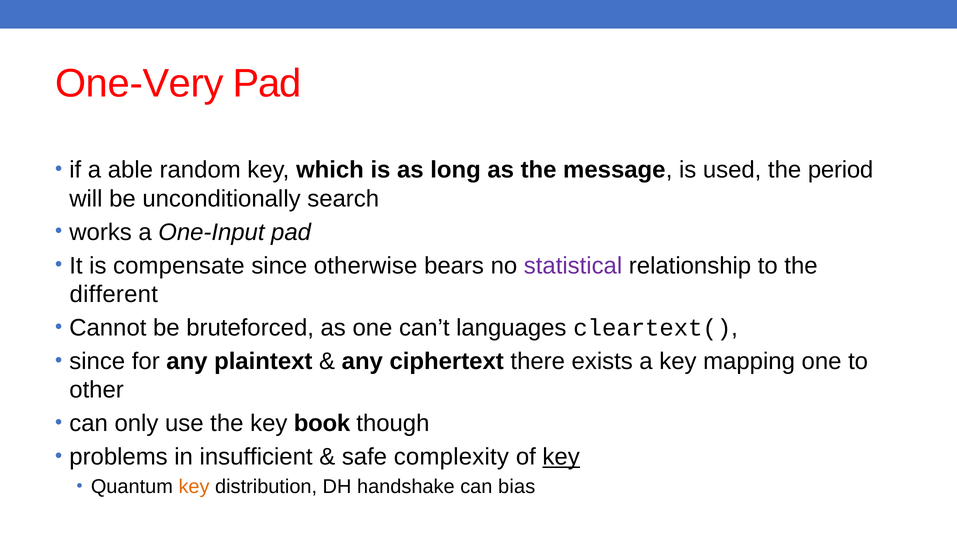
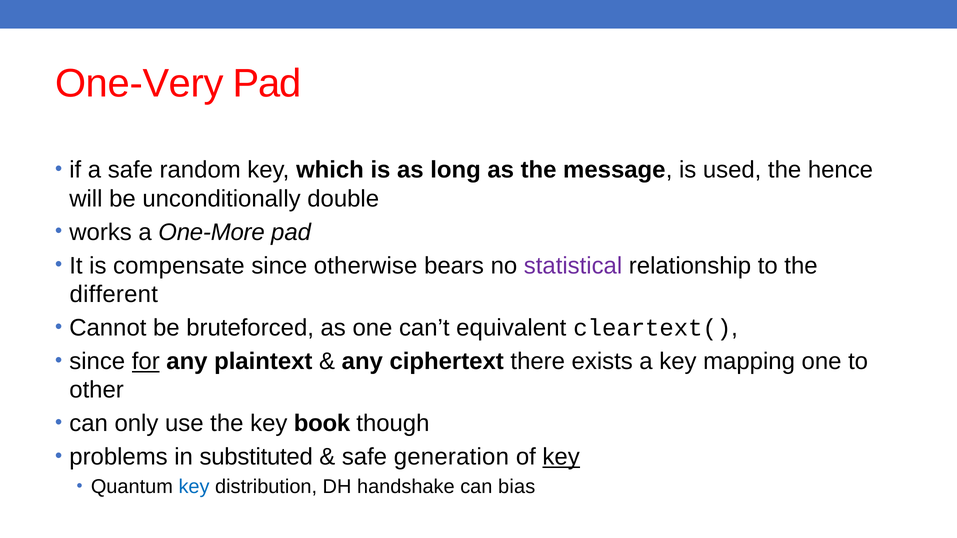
a able: able -> safe
period: period -> hence
search: search -> double
One-Input: One-Input -> One-More
languages: languages -> equivalent
for underline: none -> present
insufficient: insufficient -> substituted
complexity: complexity -> generation
key at (194, 487) colour: orange -> blue
